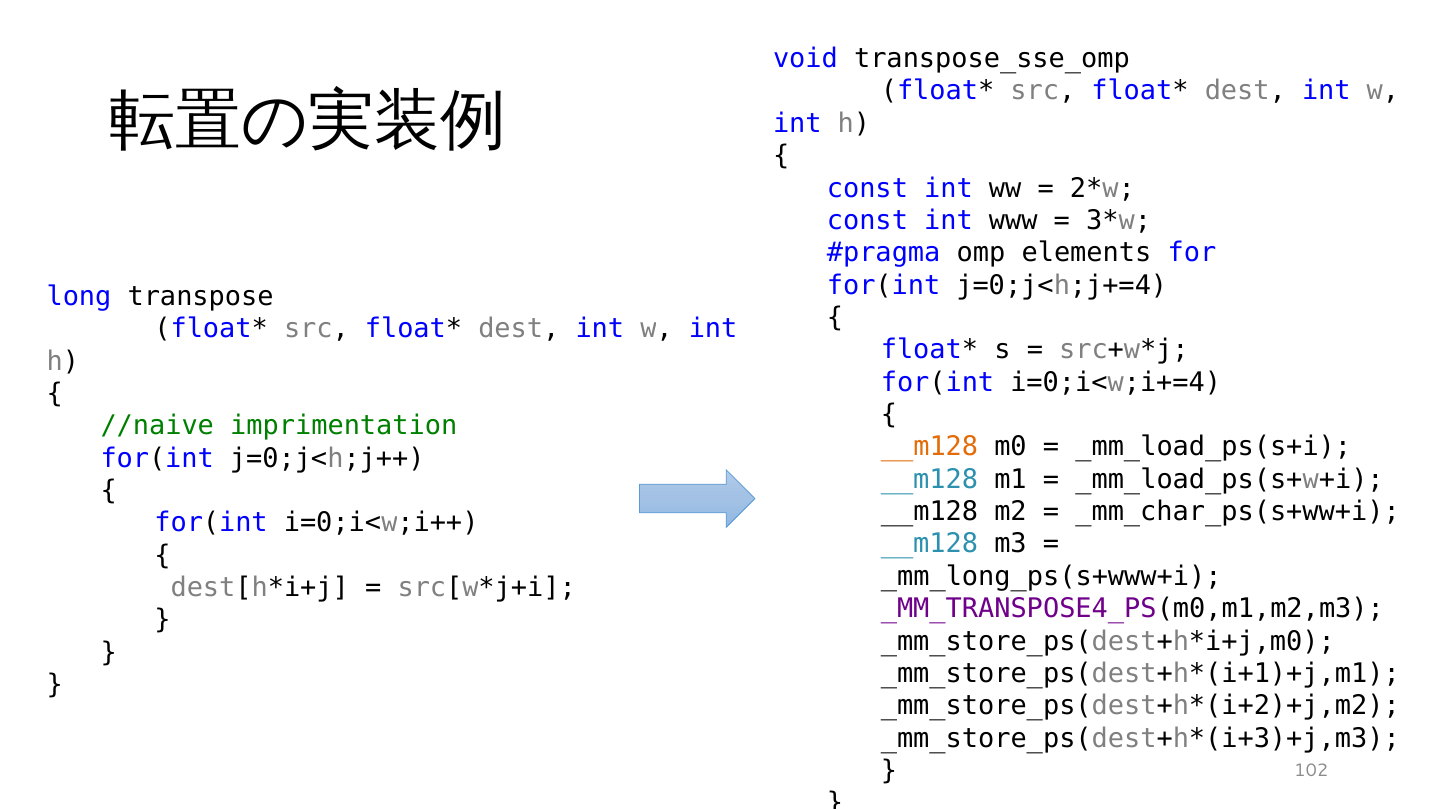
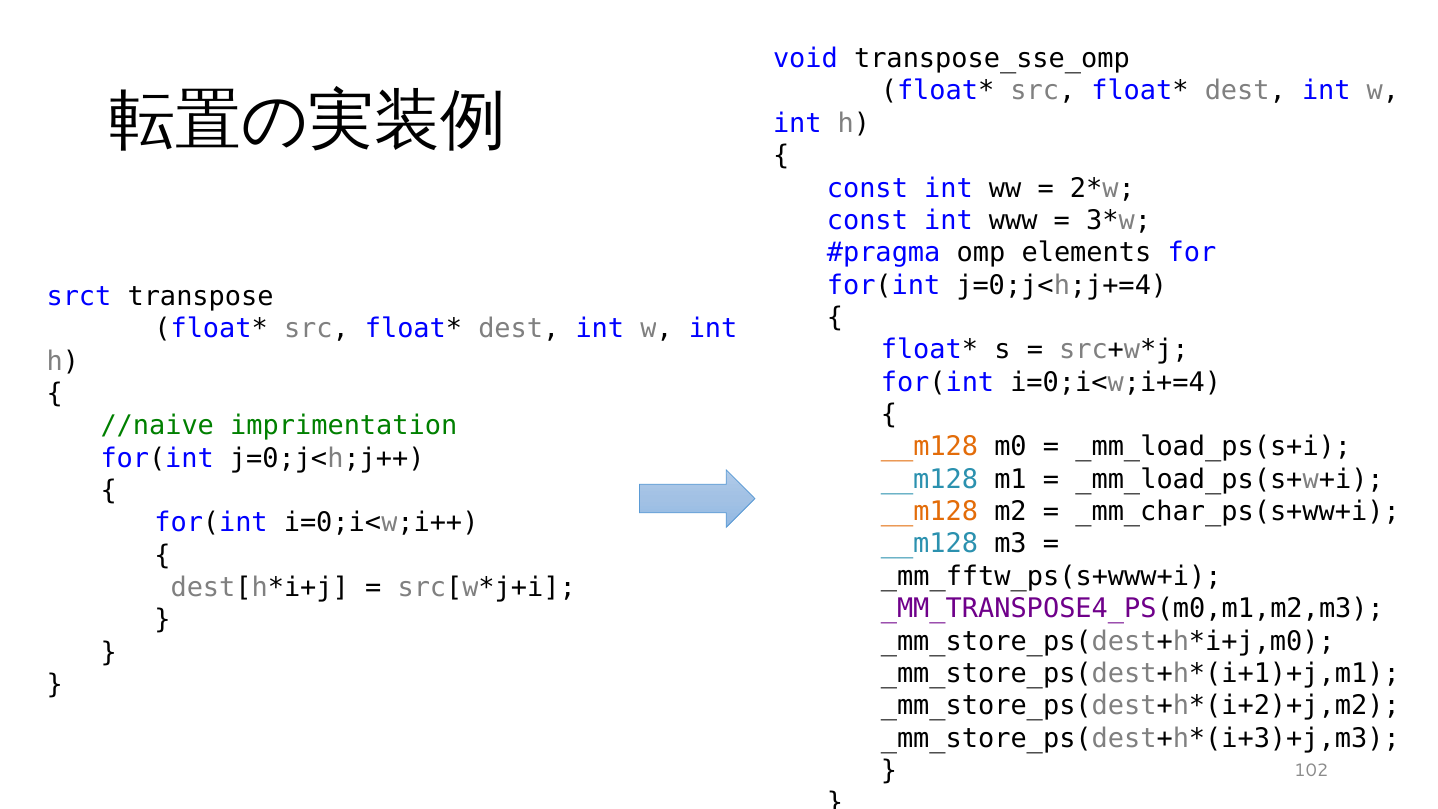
long: long -> srct
__m128 at (930, 512) colour: black -> orange
_mm_long_ps(s+www+i: _mm_long_ps(s+www+i -> _mm_fftw_ps(s+www+i
